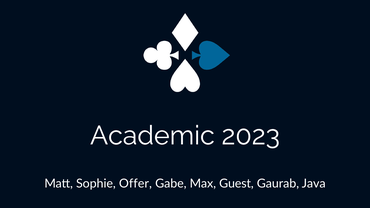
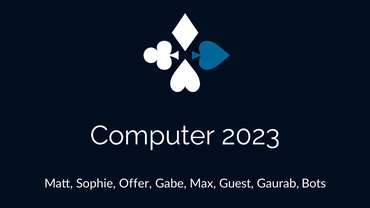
Academic: Academic -> Computer
Java: Java -> Bots
